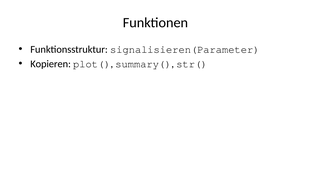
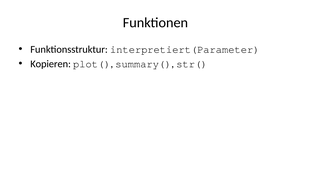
signalisieren(Parameter: signalisieren(Parameter -> interpretiert(Parameter
